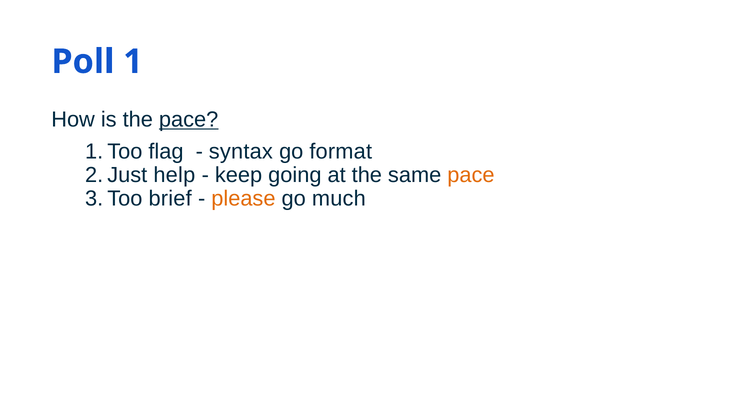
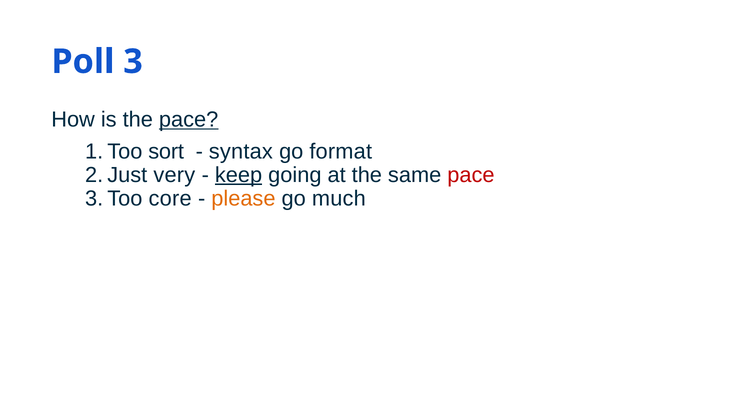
1: 1 -> 3
flag: flag -> sort
help: help -> very
keep underline: none -> present
pace at (471, 175) colour: orange -> red
brief: brief -> core
